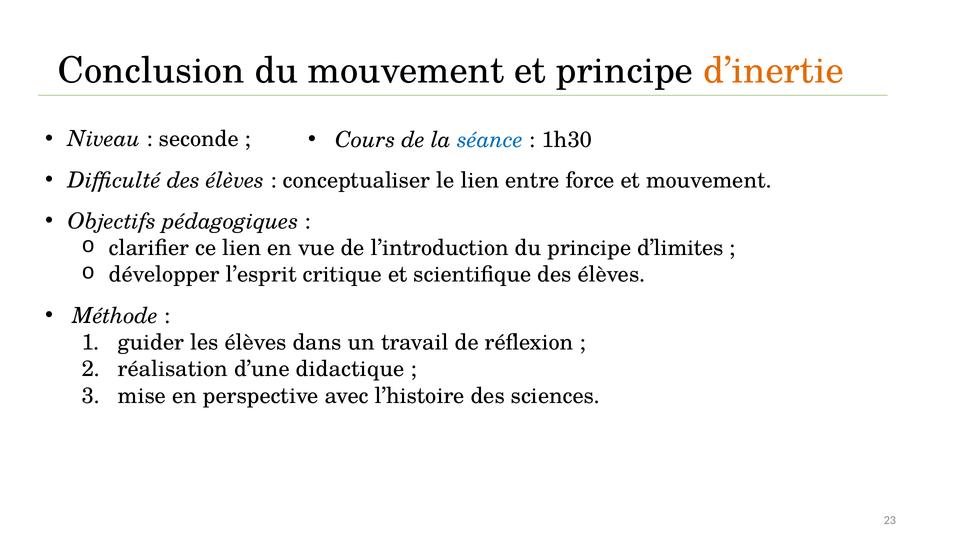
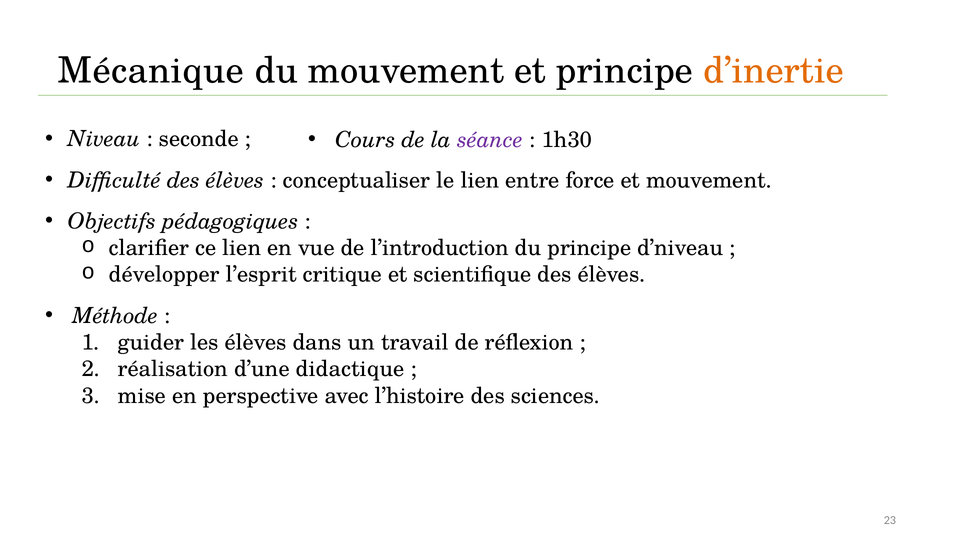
Conclusion: Conclusion -> Mécanique
séance colour: blue -> purple
d’limites: d’limites -> d’niveau
